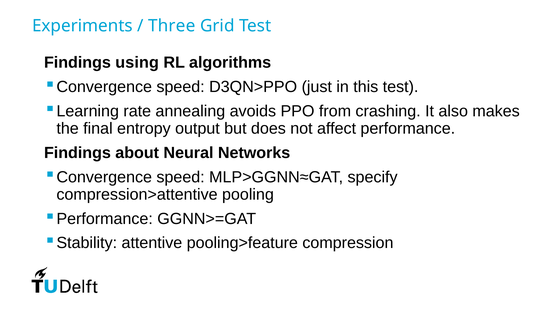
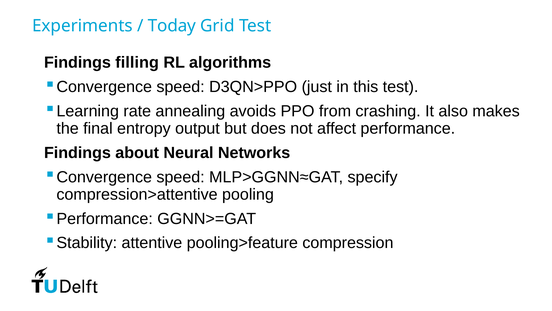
Three: Three -> Today
using: using -> filling
